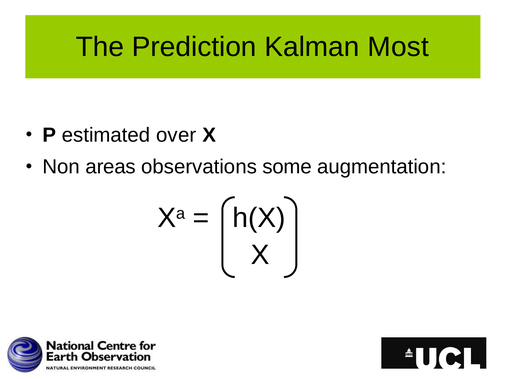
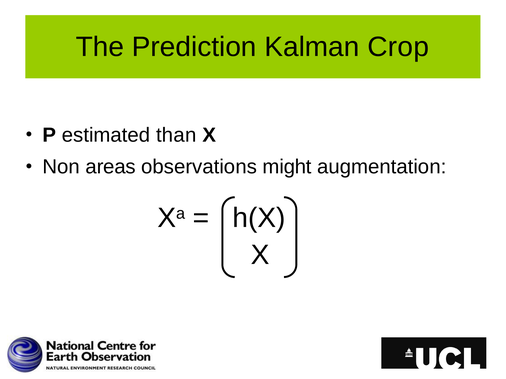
Most: Most -> Crop
over: over -> than
some: some -> might
